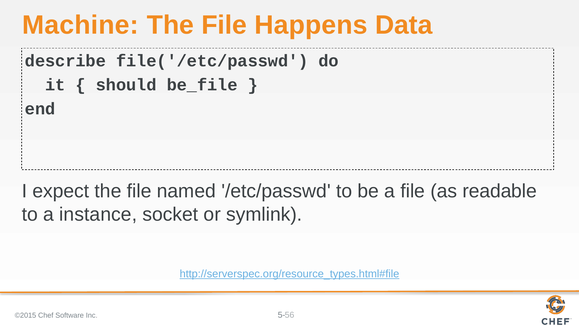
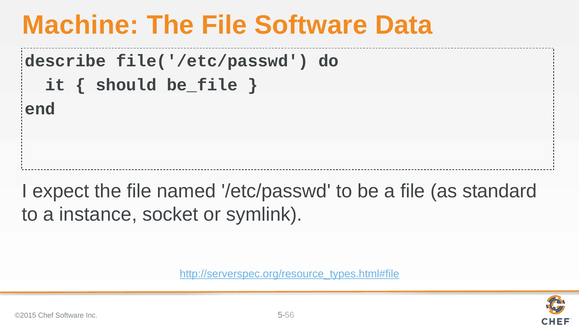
File Happens: Happens -> Software
readable: readable -> standard
